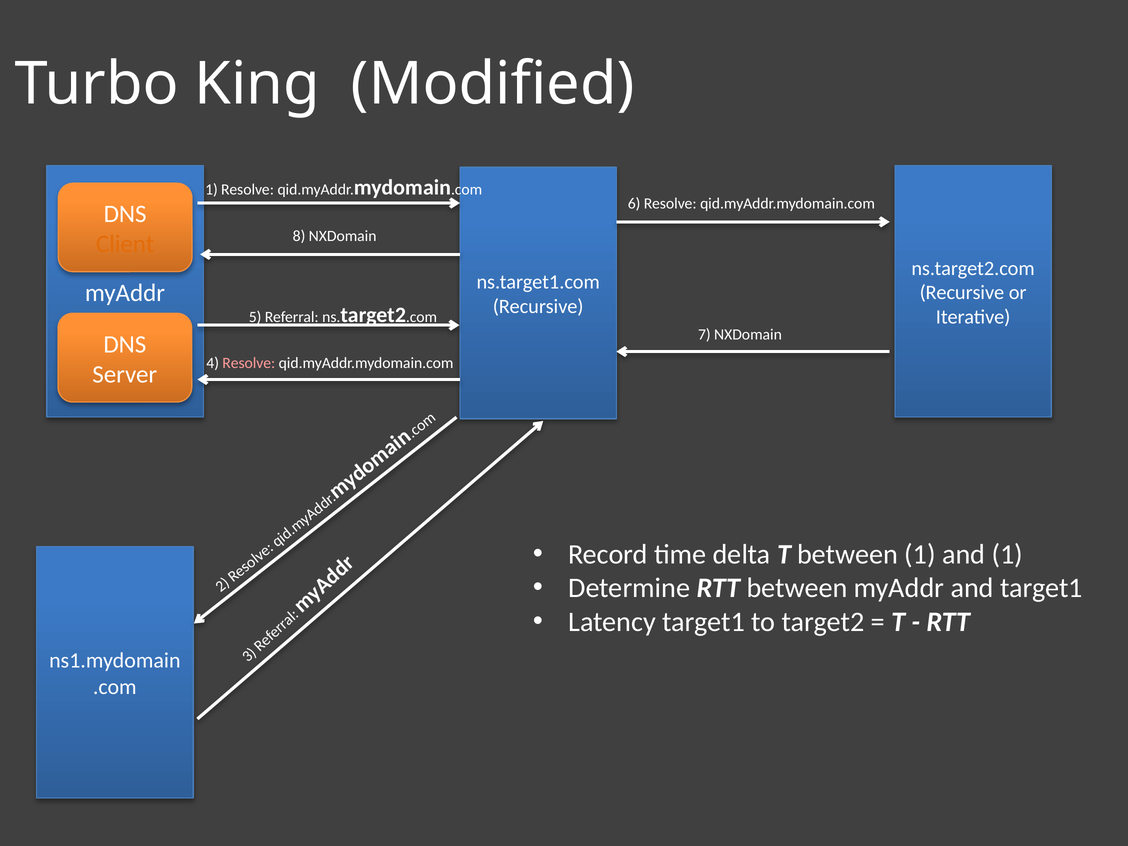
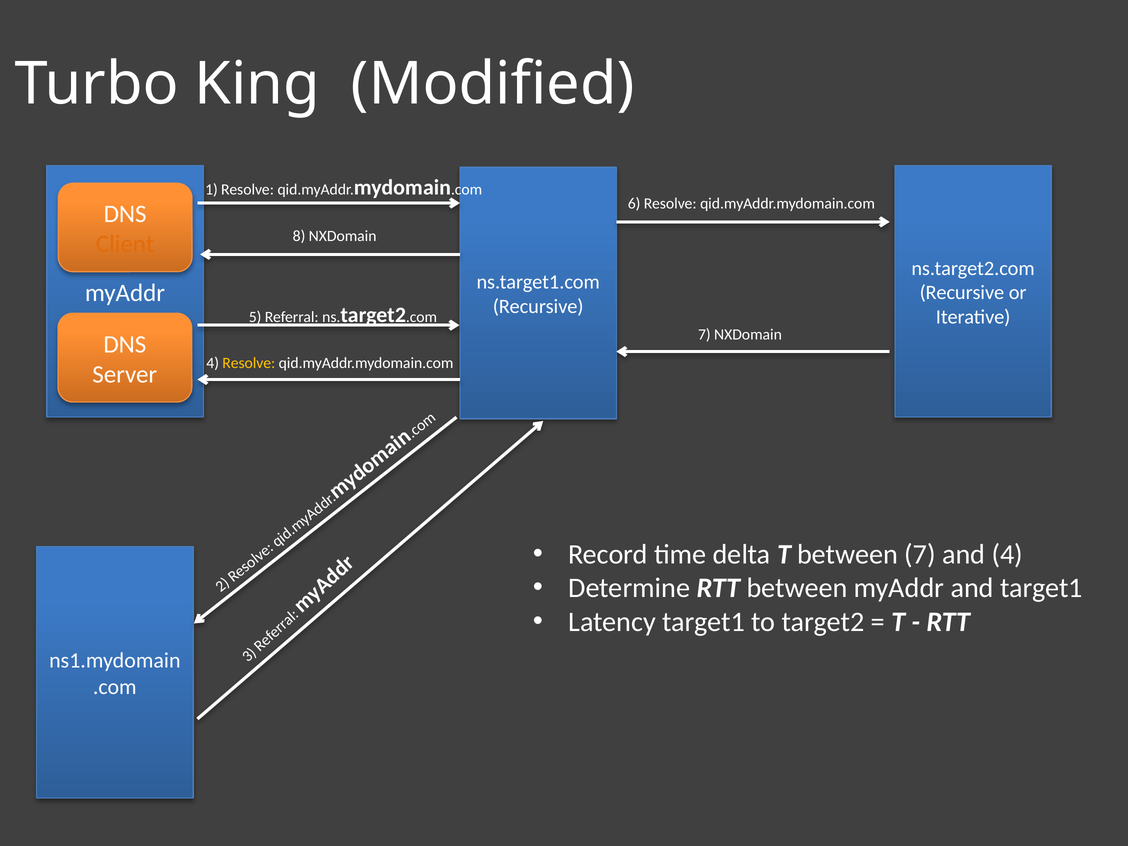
Resolve at (249, 363) colour: pink -> yellow
between 1: 1 -> 7
and 1: 1 -> 4
